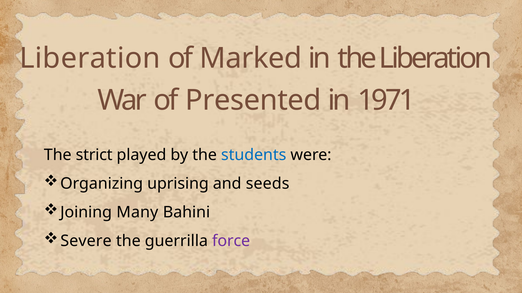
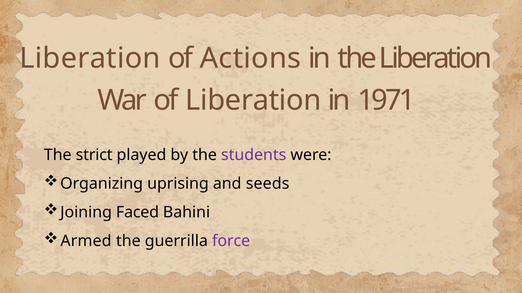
Marked: Marked -> Actions
of Presented: Presented -> Liberation
students colour: blue -> purple
Many: Many -> Faced
Severe: Severe -> Armed
